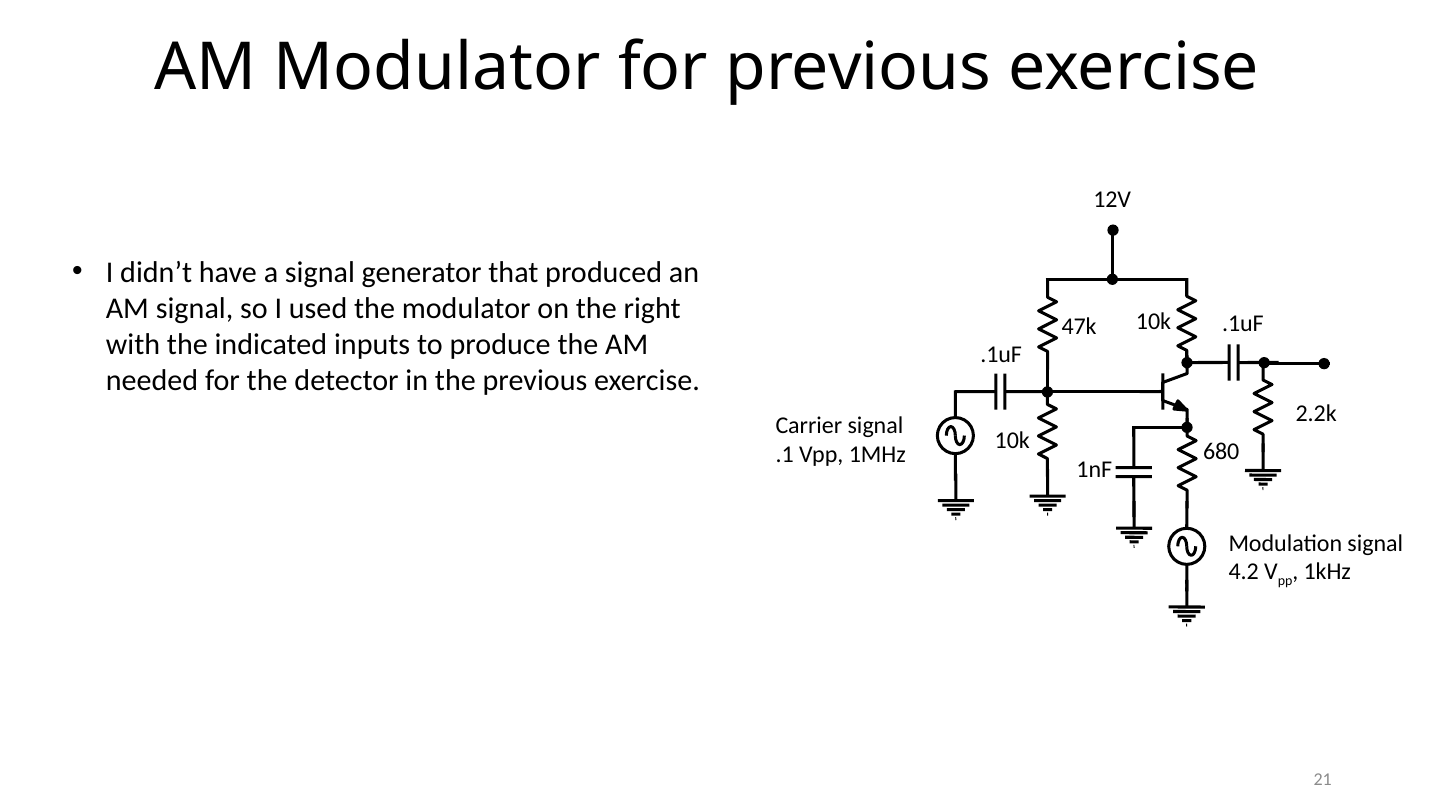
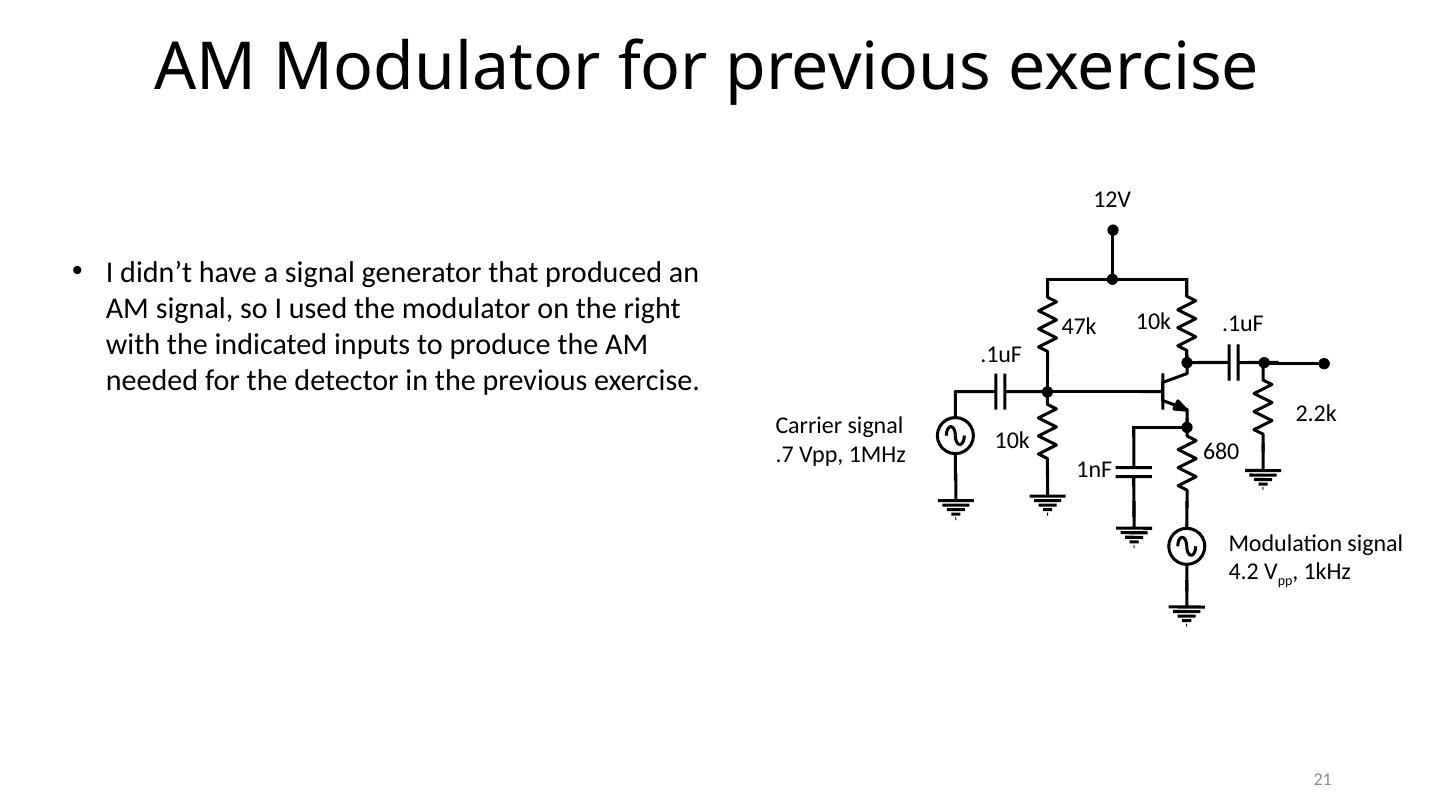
.1: .1 -> .7
